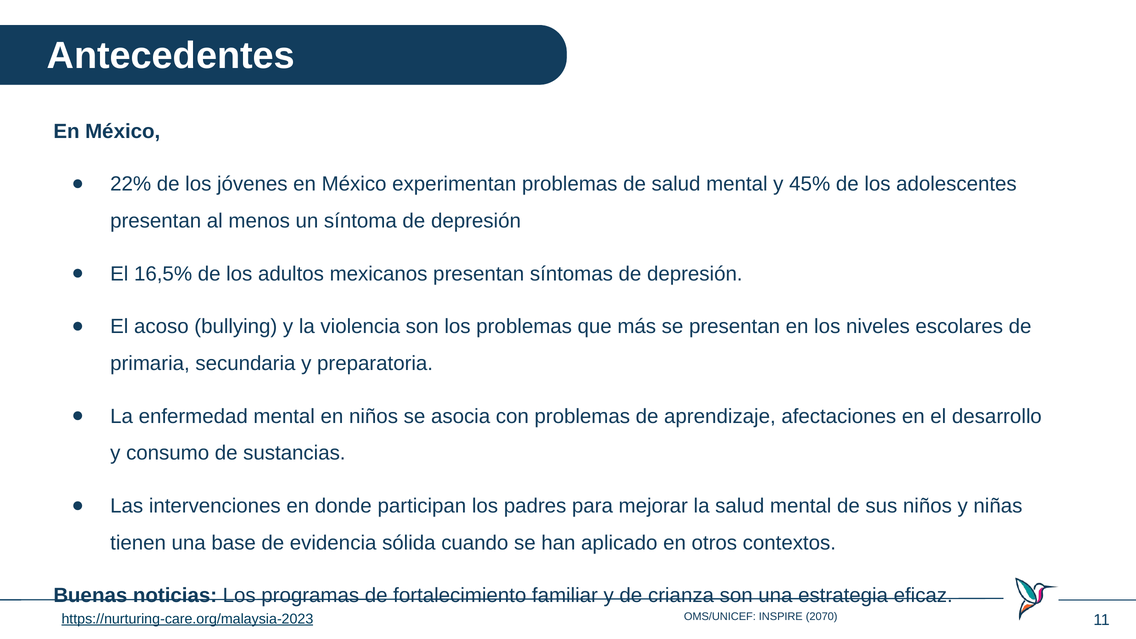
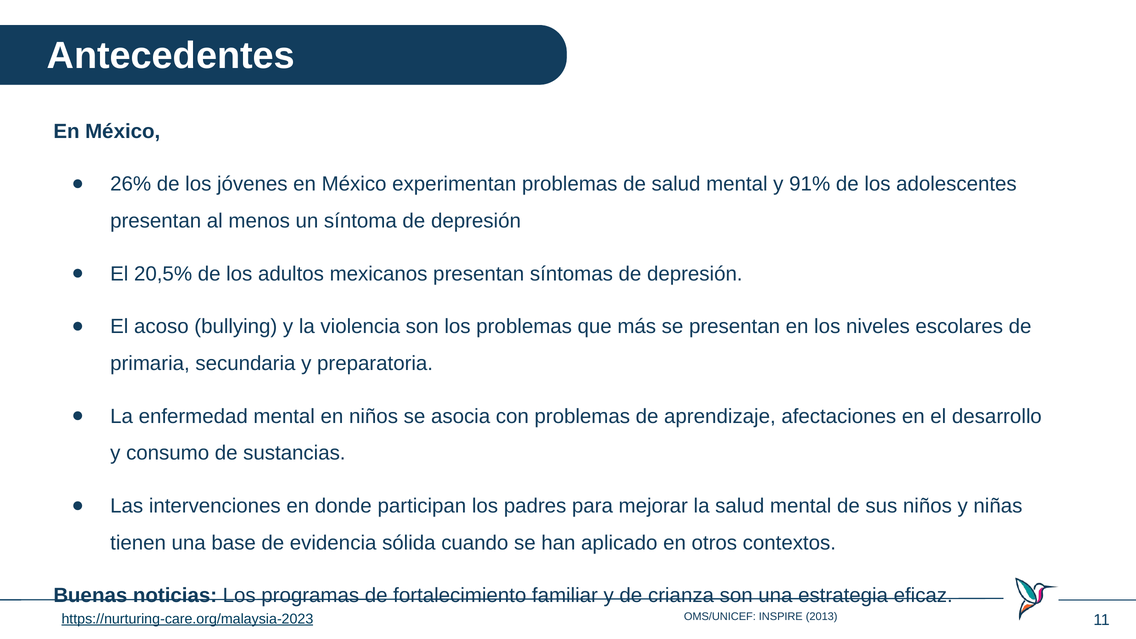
22%: 22% -> 26%
45%: 45% -> 91%
16,5%: 16,5% -> 20,5%
2070: 2070 -> 2013
